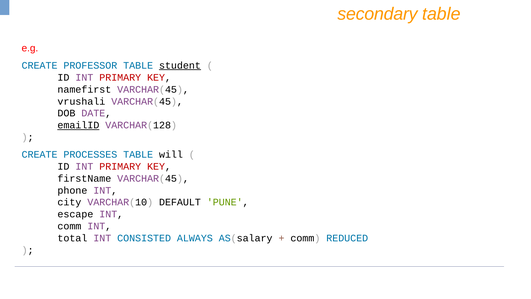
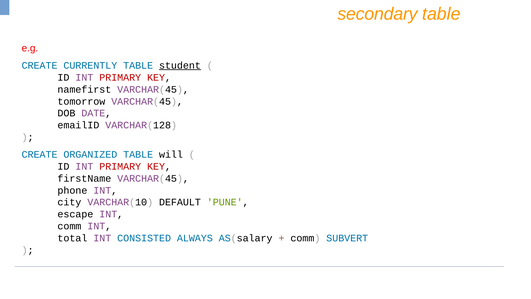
PROFESSOR: PROFESSOR -> CURRENTLY
vrushali: vrushali -> tomorrow
emailID underline: present -> none
PROCESSES: PROCESSES -> ORGANIZED
REDUCED: REDUCED -> SUBVERT
